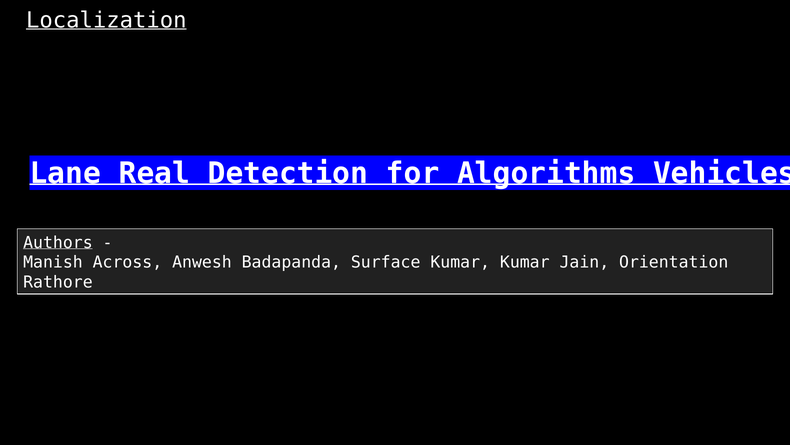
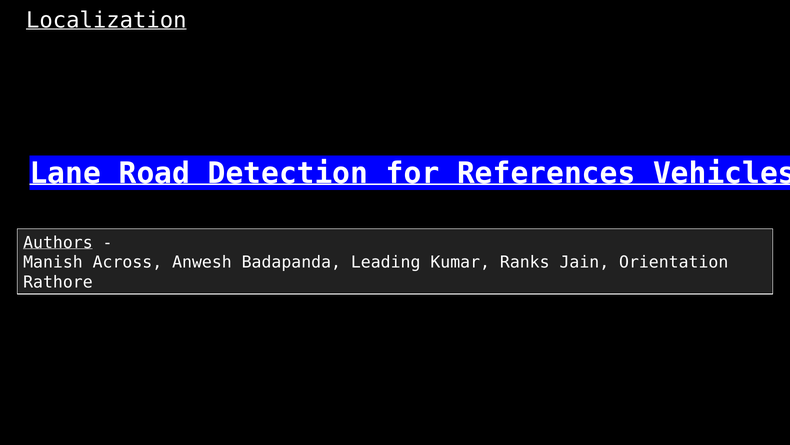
Real: Real -> Road
Algorithms: Algorithms -> References
Surface: Surface -> Leading
Kumar Kumar: Kumar -> Ranks
